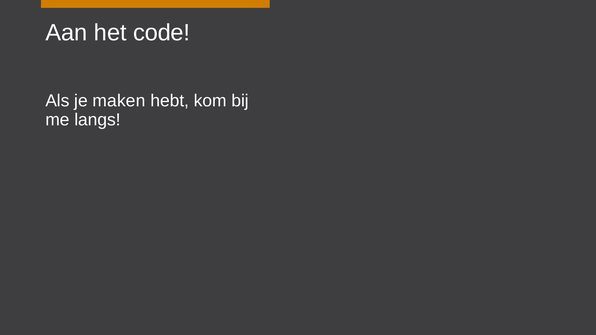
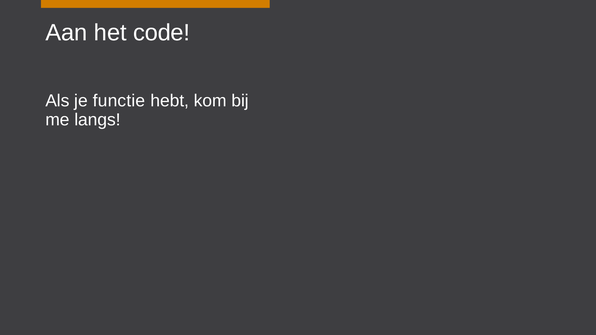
maken: maken -> functie
